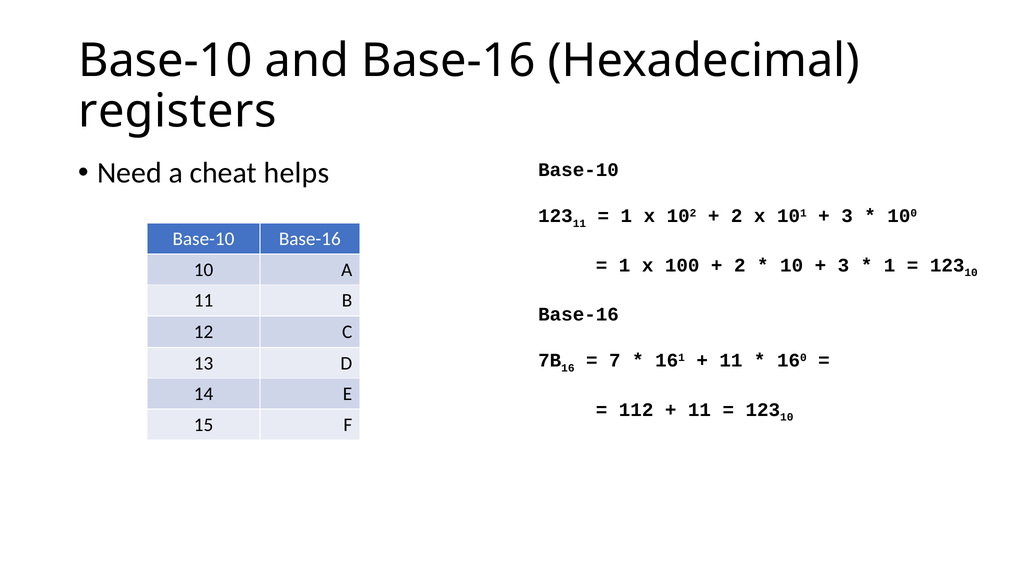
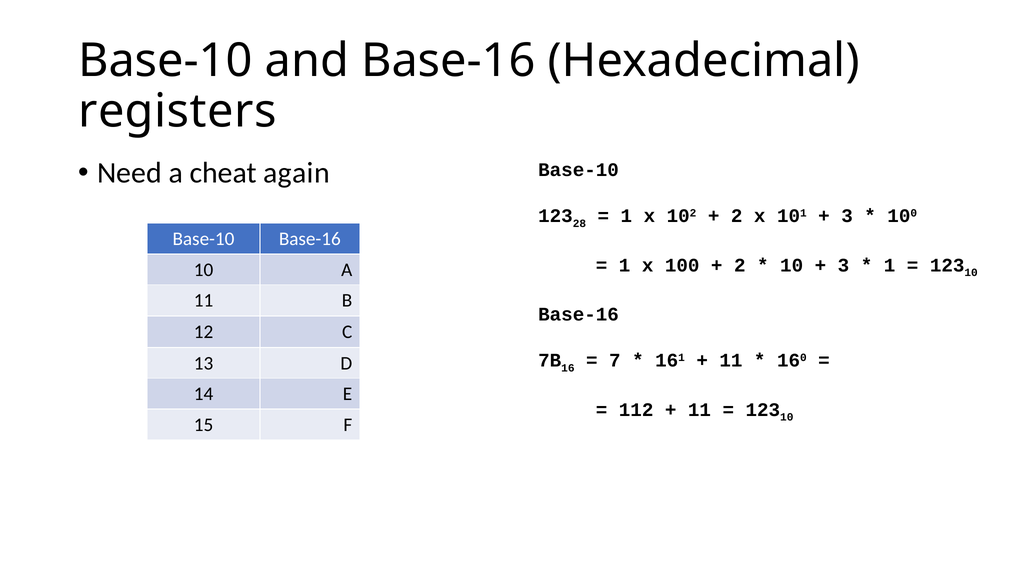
helps: helps -> again
11 at (579, 224): 11 -> 28
